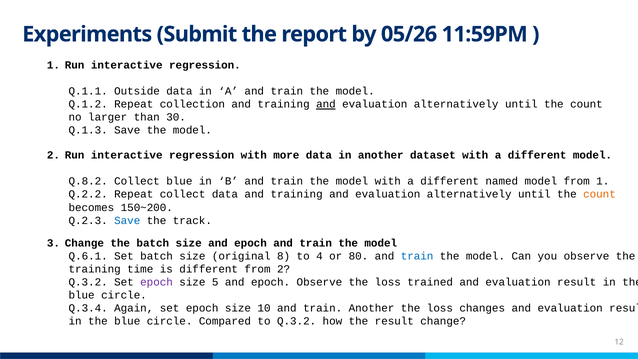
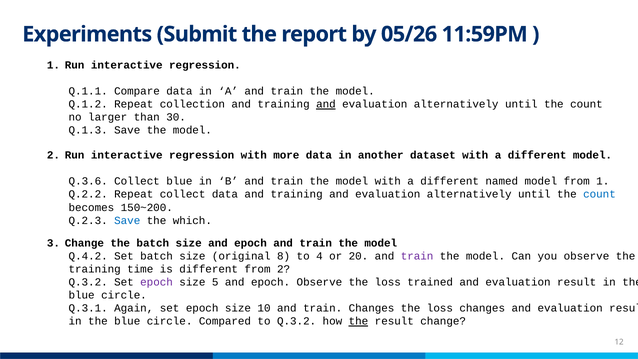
Outside: Outside -> Compare
Q.8.2: Q.8.2 -> Q.3.6
count at (600, 194) colour: orange -> blue
track: track -> which
Q.6.1: Q.6.1 -> Q.4.2
80: 80 -> 20
train at (417, 256) colour: blue -> purple
Q.3.4: Q.3.4 -> Q.3.1
train Another: Another -> Changes
the at (358, 321) underline: none -> present
